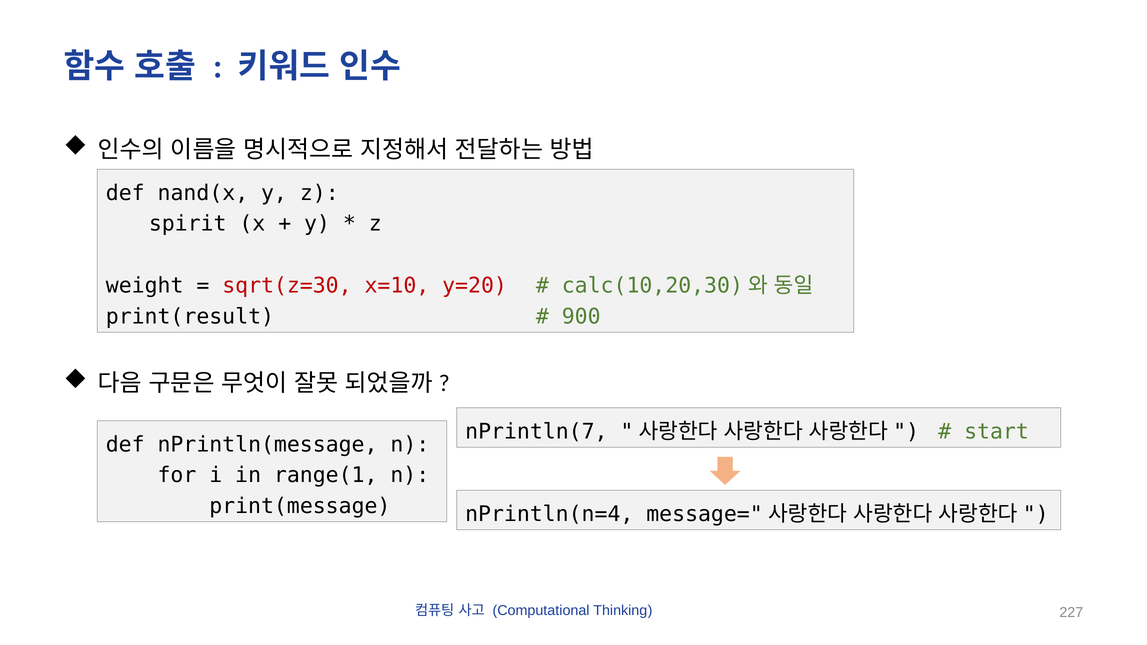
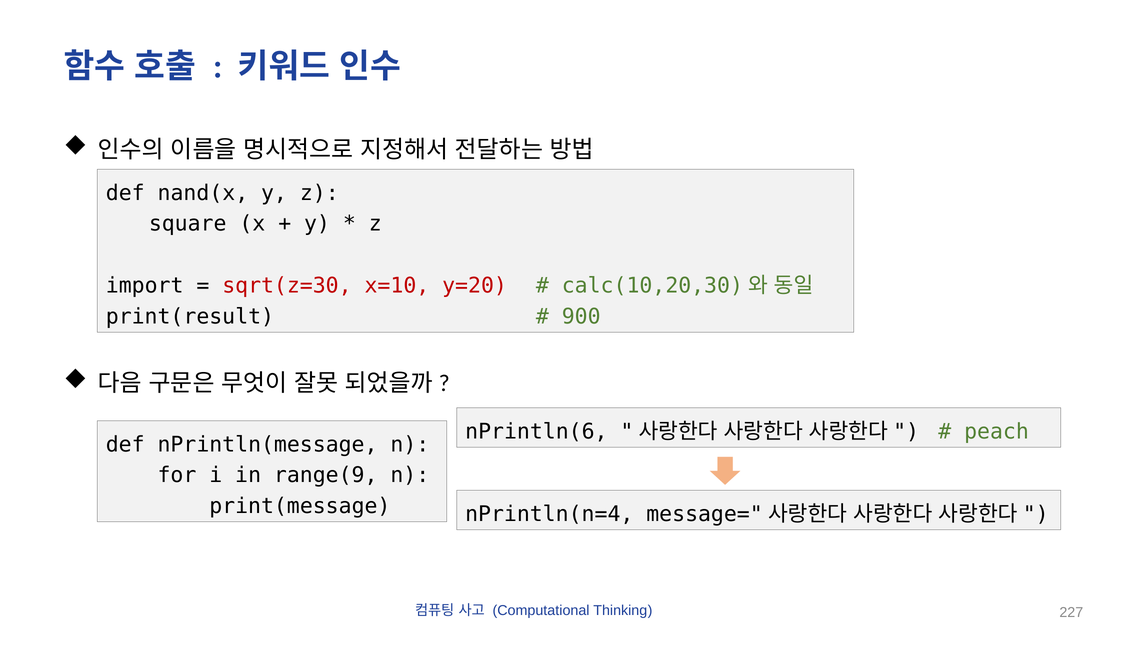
spirit: spirit -> square
weight: weight -> import
nPrintln(7: nPrintln(7 -> nPrintln(6
start: start -> peach
range(1: range(1 -> range(9
